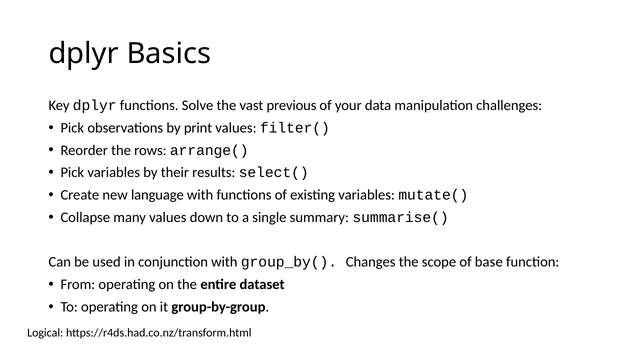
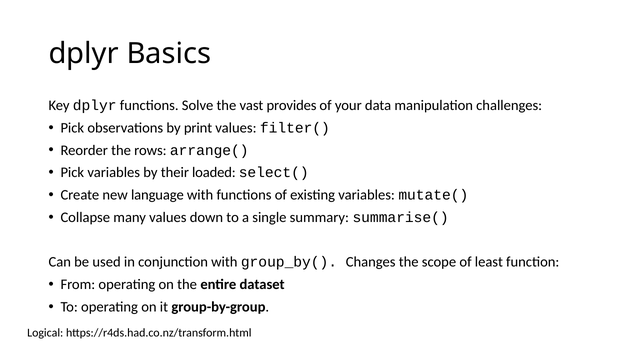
previous: previous -> provides
results: results -> loaded
base: base -> least
